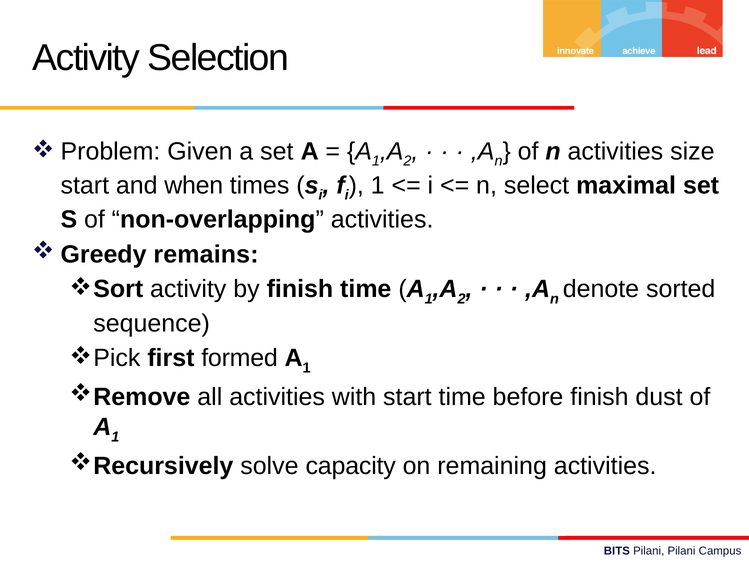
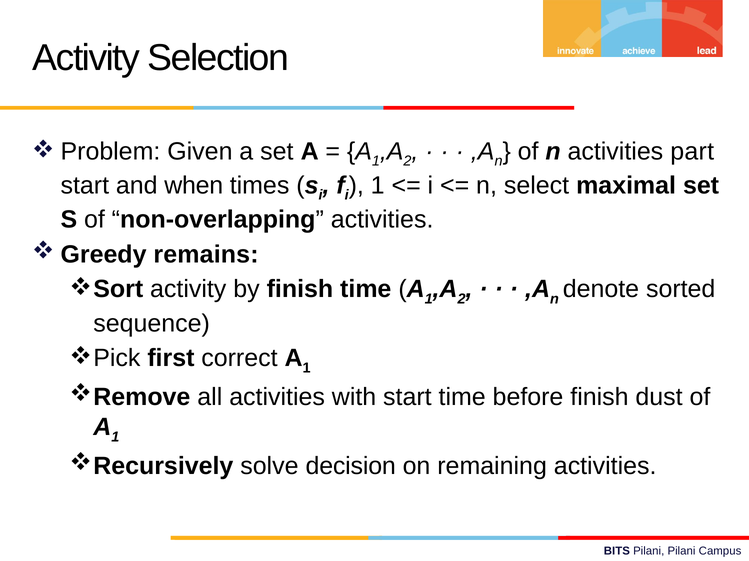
size: size -> part
formed: formed -> correct
capacity: capacity -> decision
